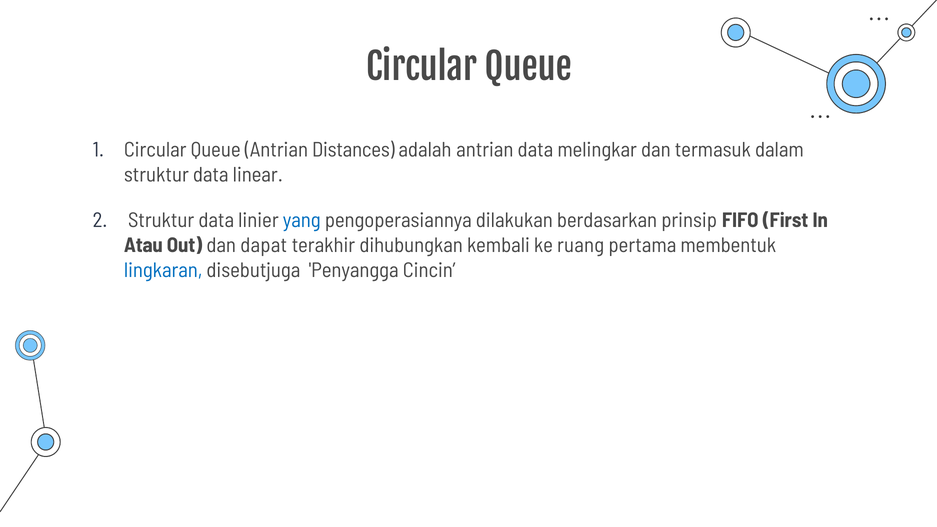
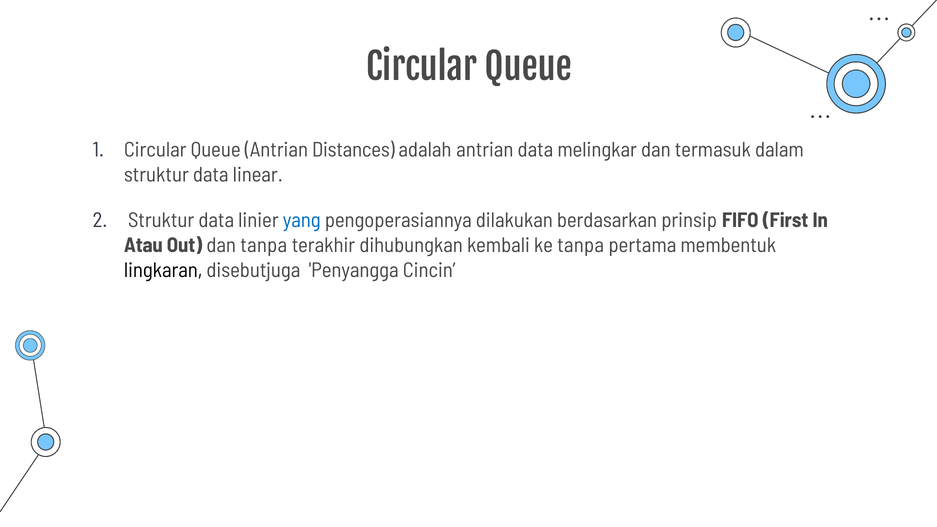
dan dapat: dapat -> tanpa
ke ruang: ruang -> tanpa
lingkaran colour: blue -> black
